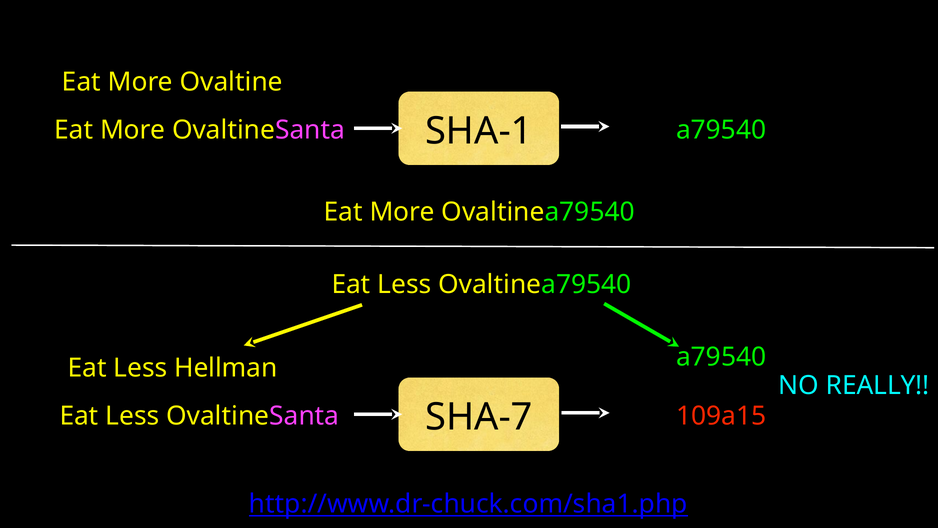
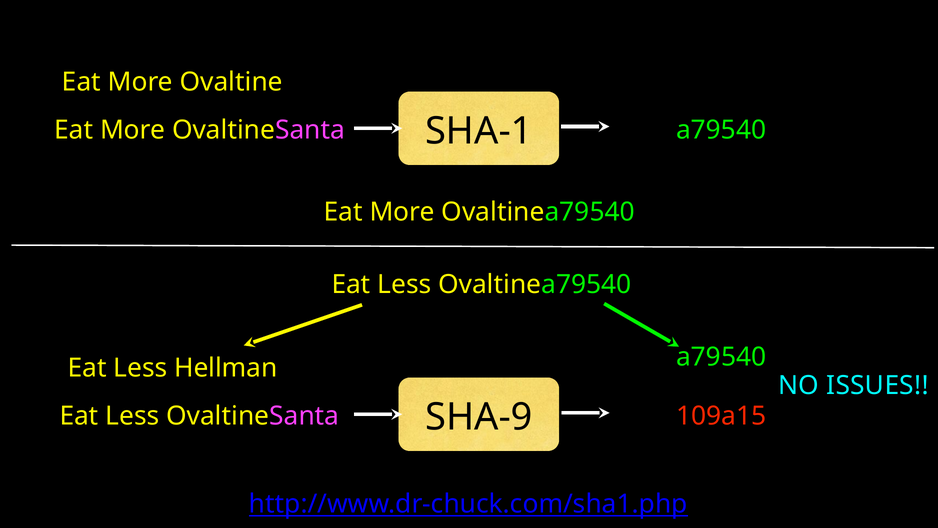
REALLY: REALLY -> ISSUES
SHA-7: SHA-7 -> SHA-9
